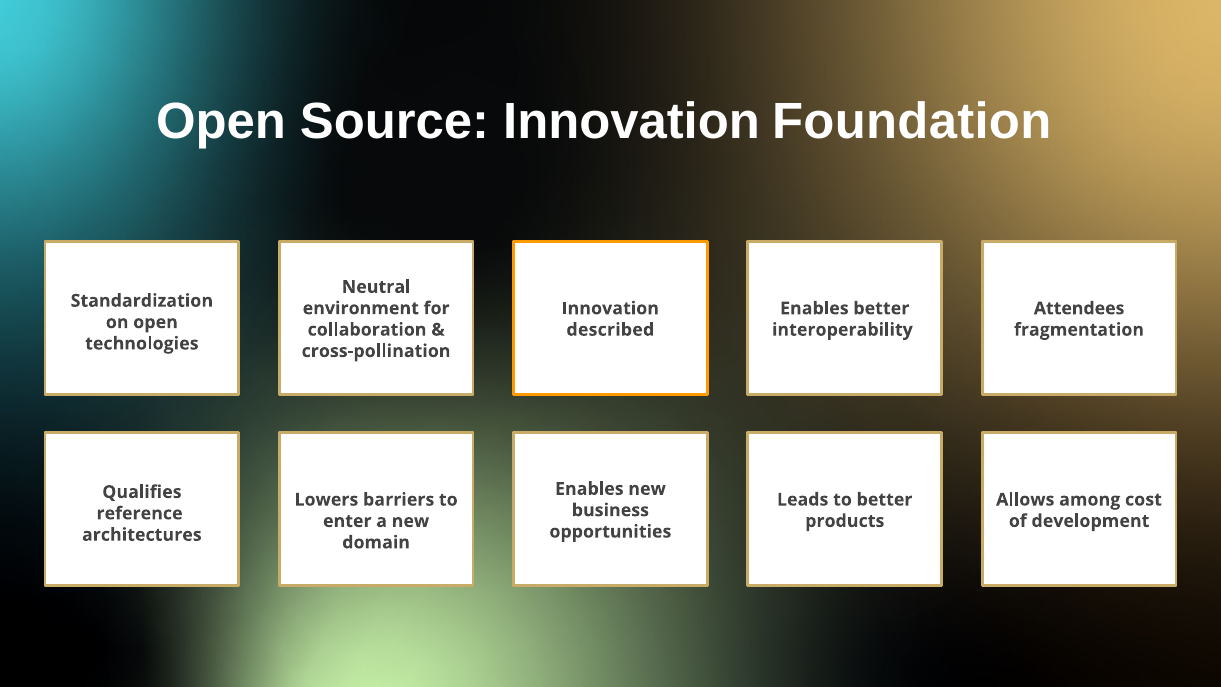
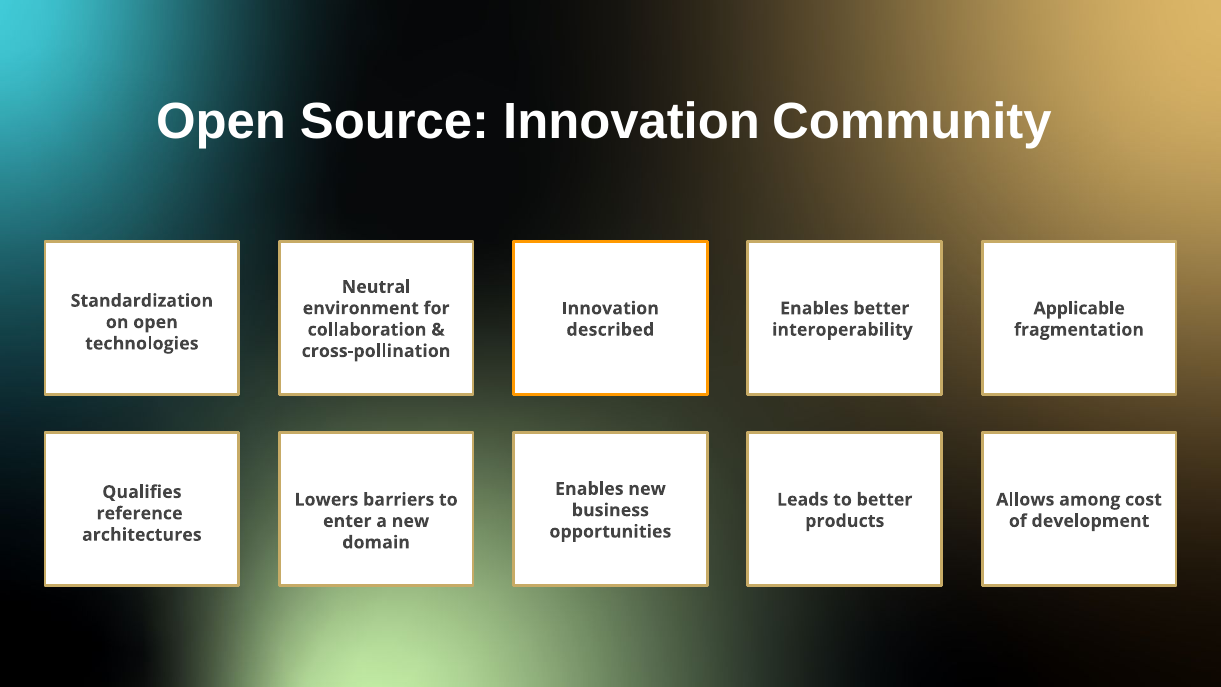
Foundation: Foundation -> Community
Attendees: Attendees -> Applicable
